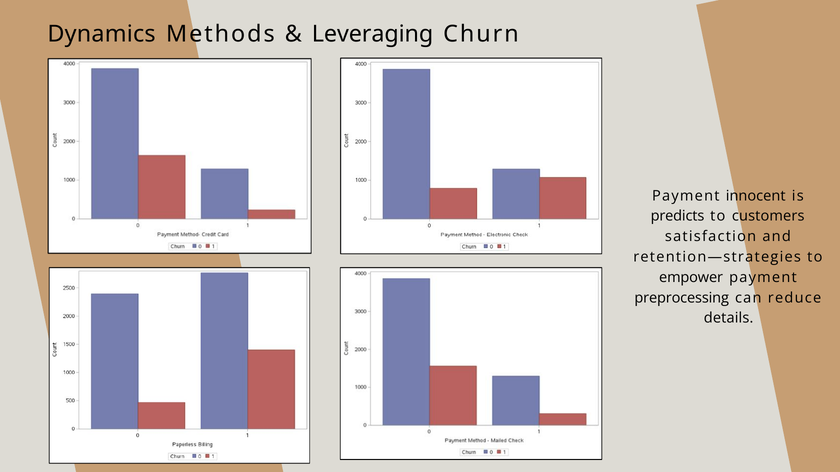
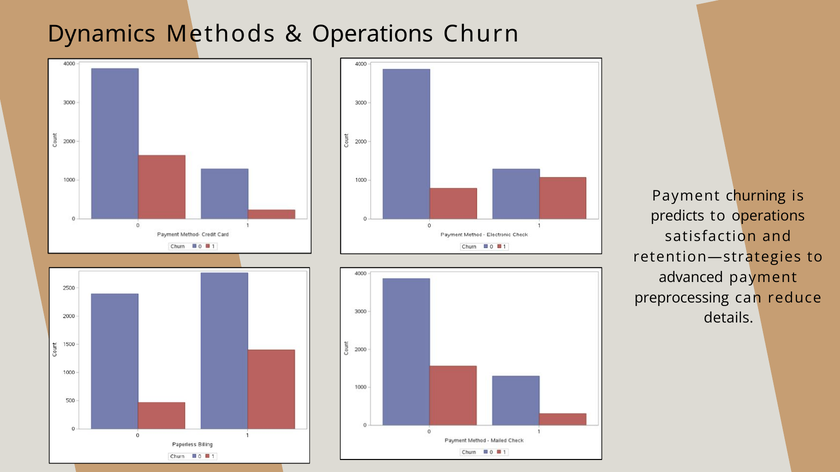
Leveraging at (373, 34): Leveraging -> Operations
innocent: innocent -> churning
to customers: customers -> operations
empower: empower -> advanced
